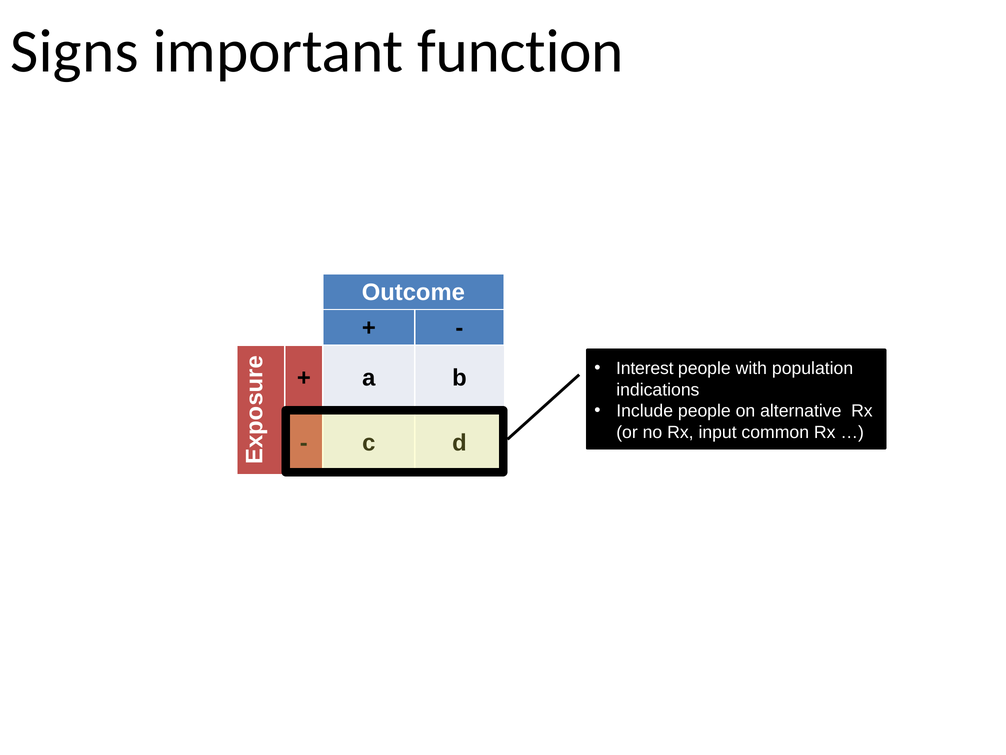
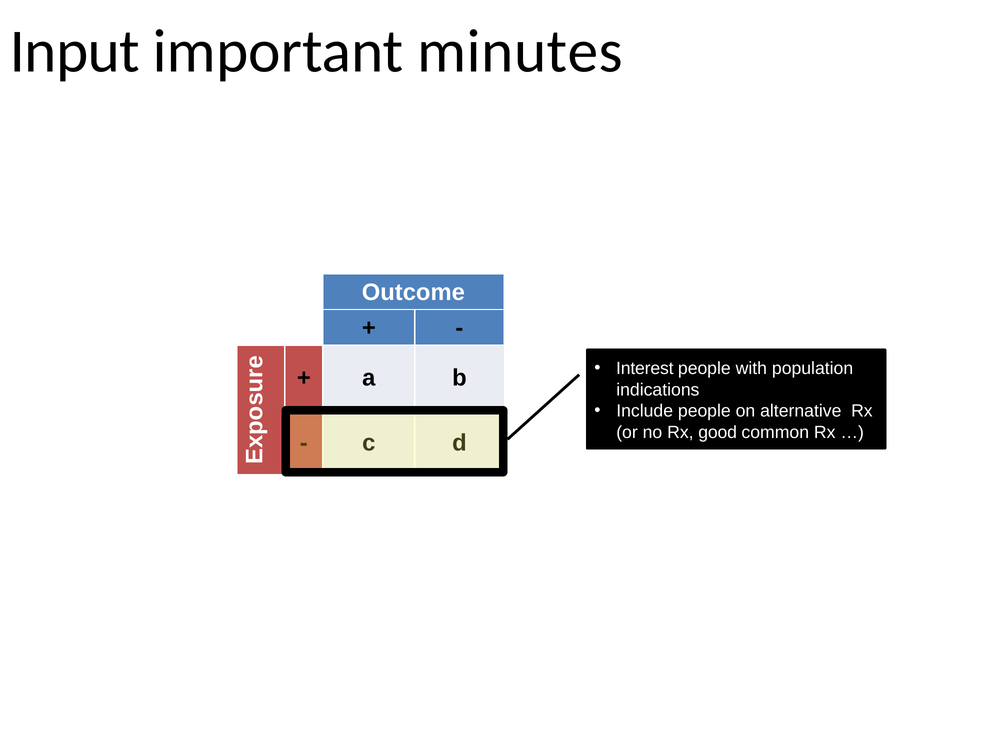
Signs: Signs -> Input
function: function -> minutes
input: input -> good
